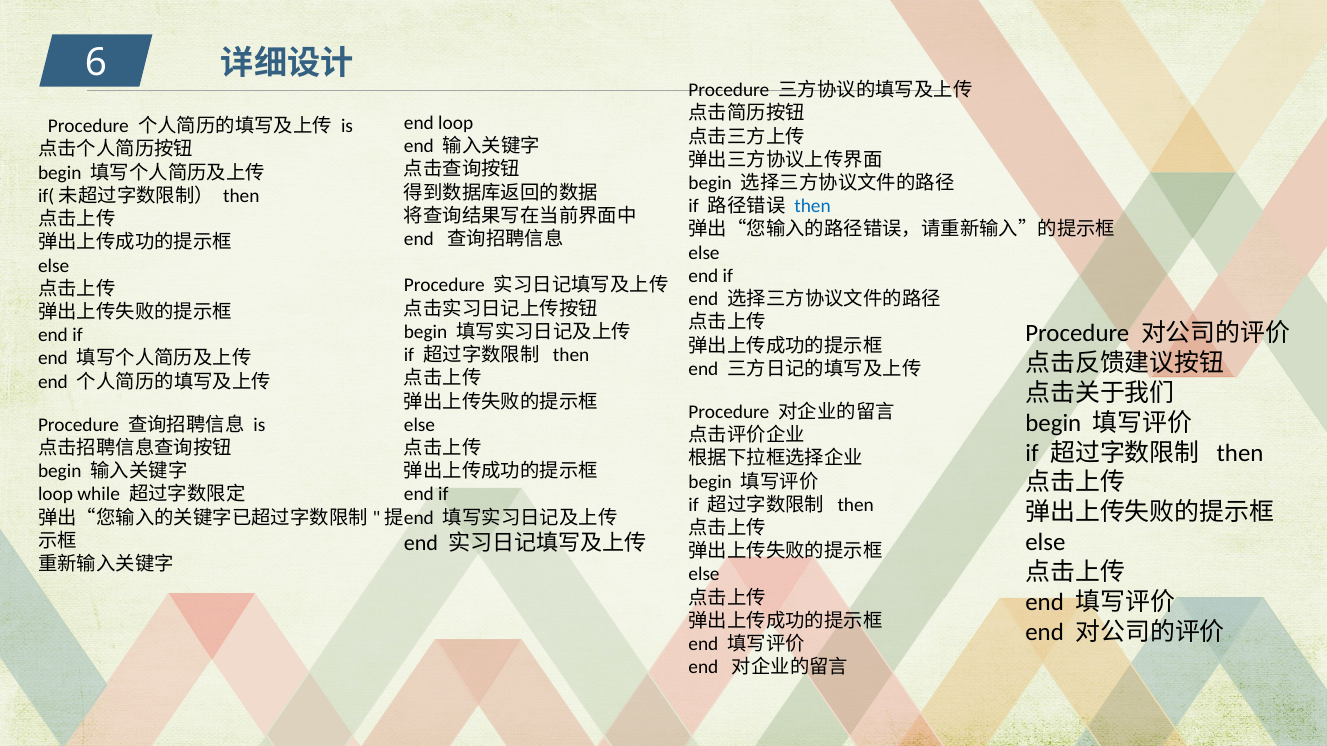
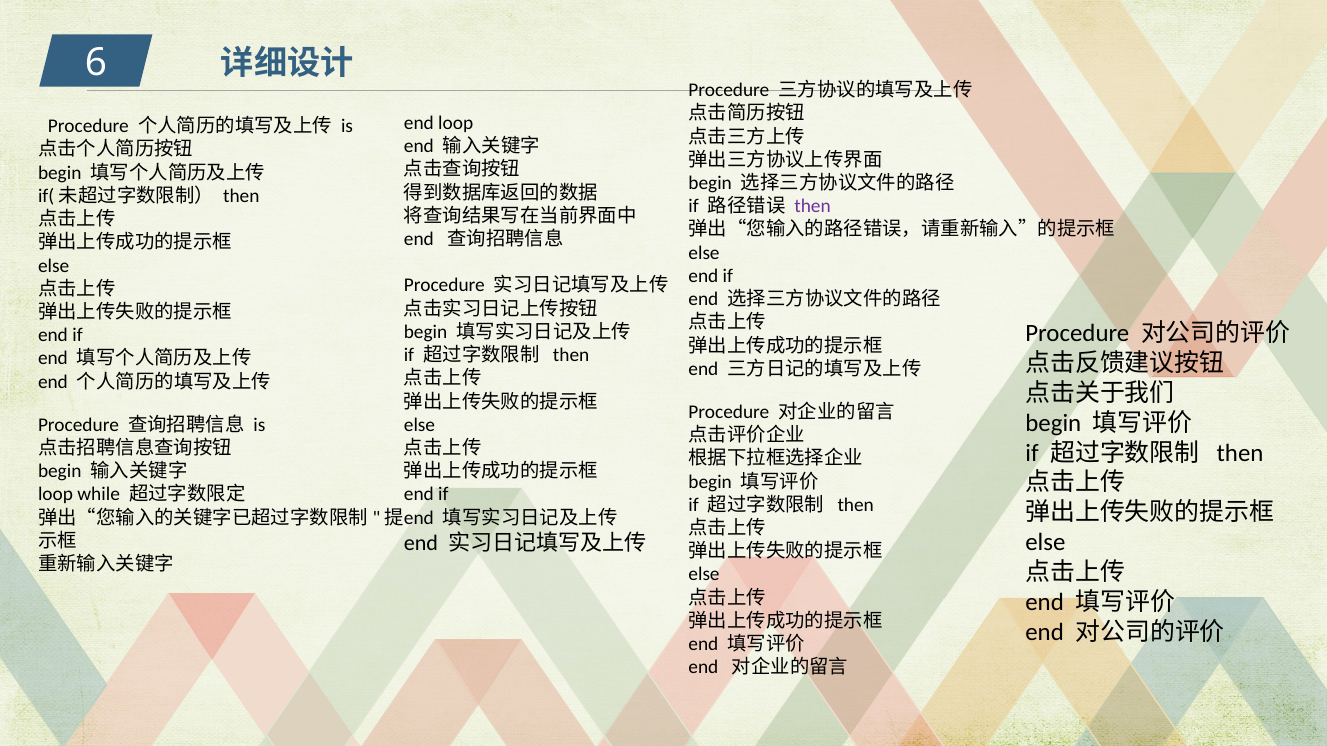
then at (813, 206) colour: blue -> purple
